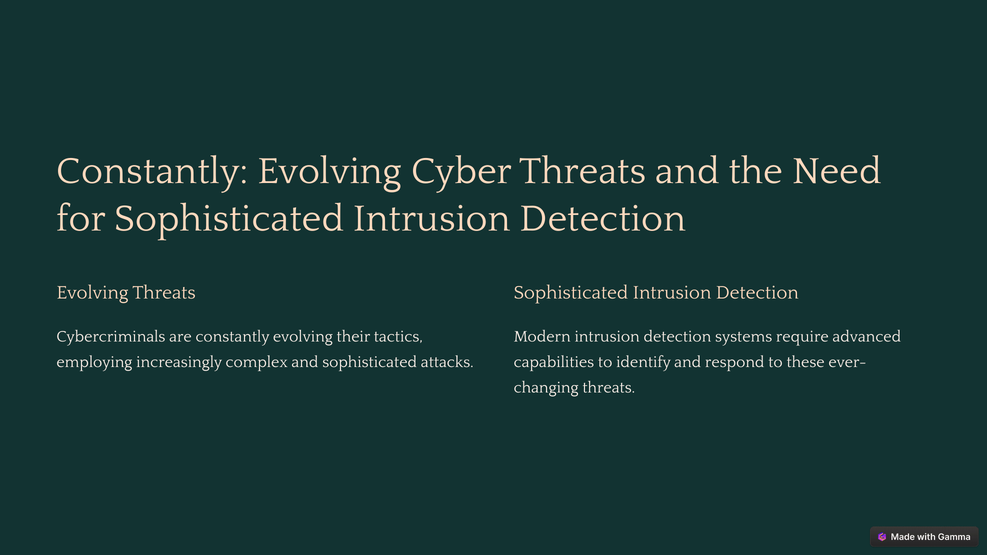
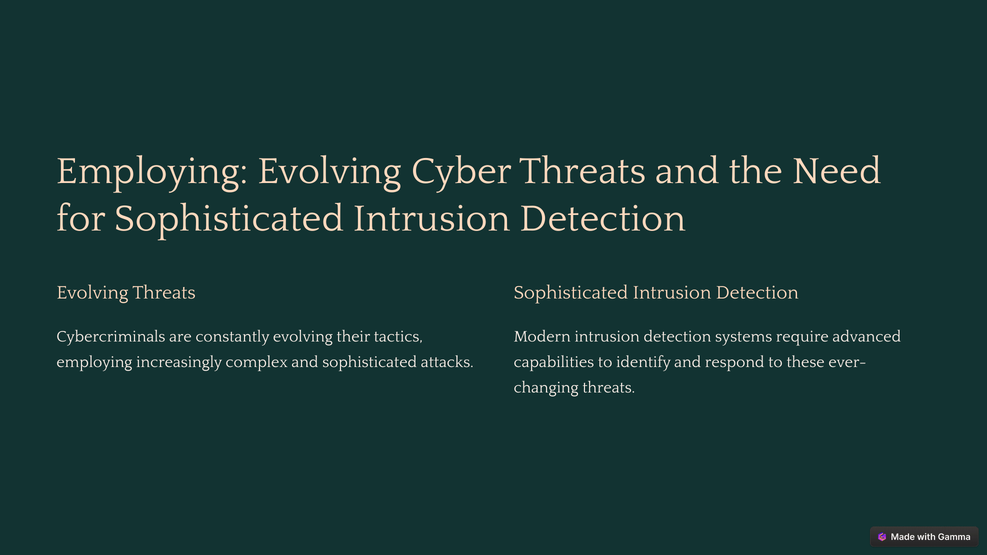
Constantly at (152, 171): Constantly -> Employing
